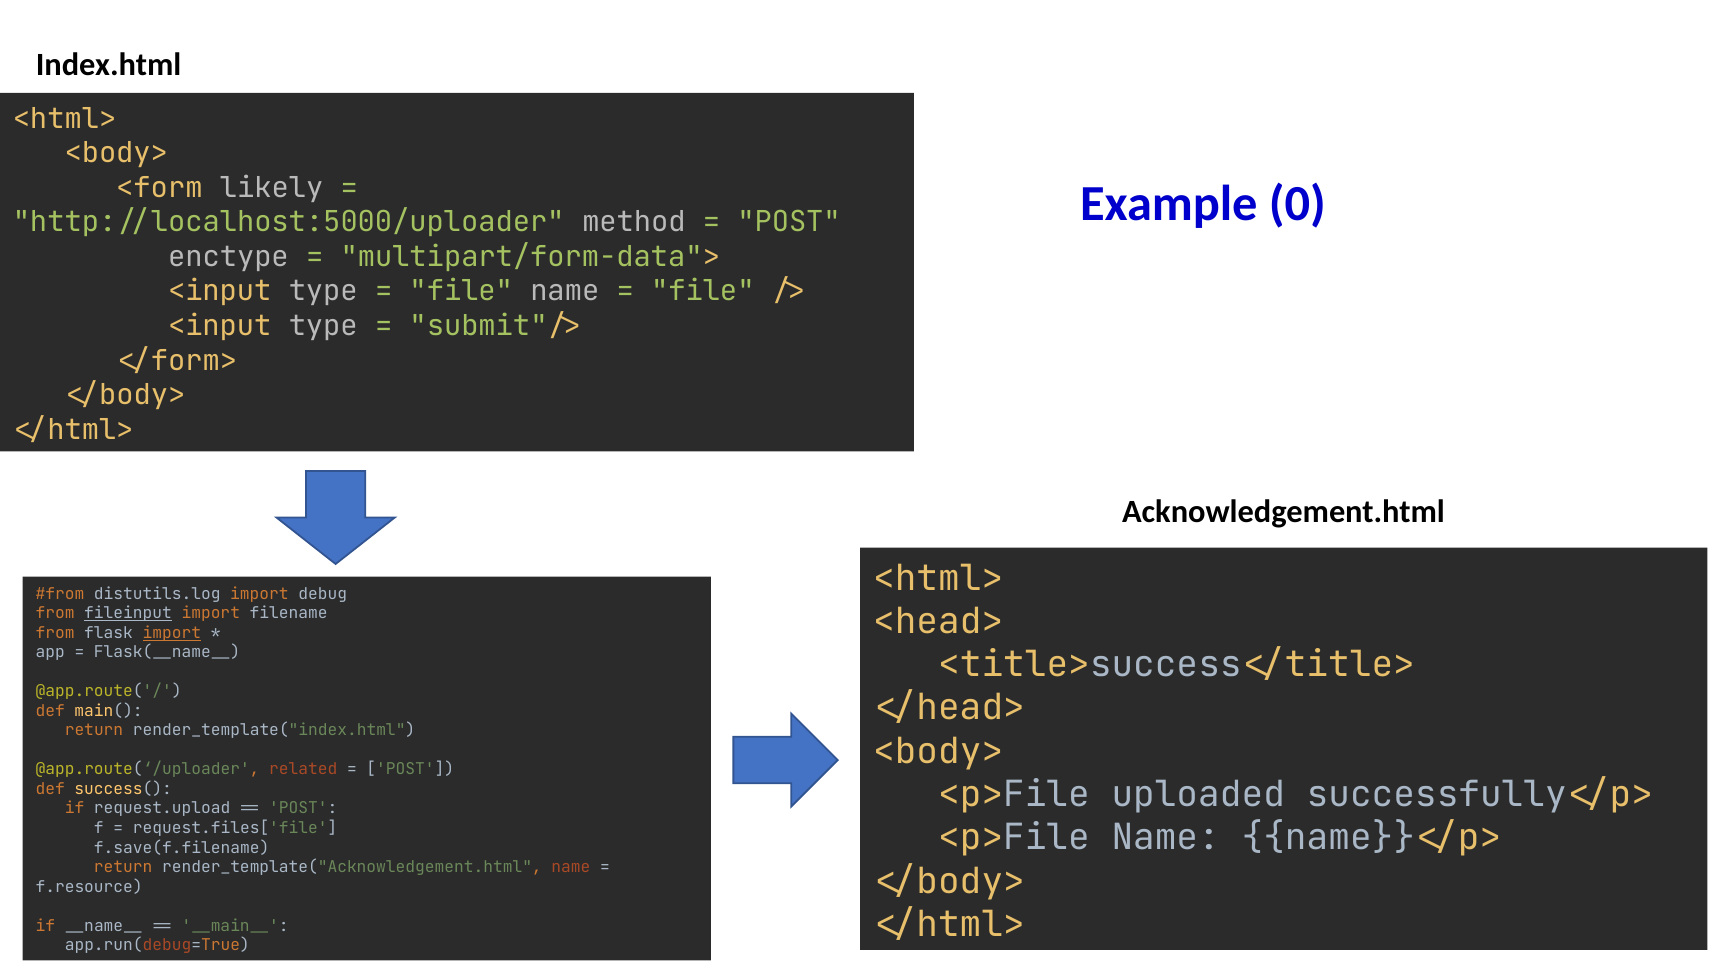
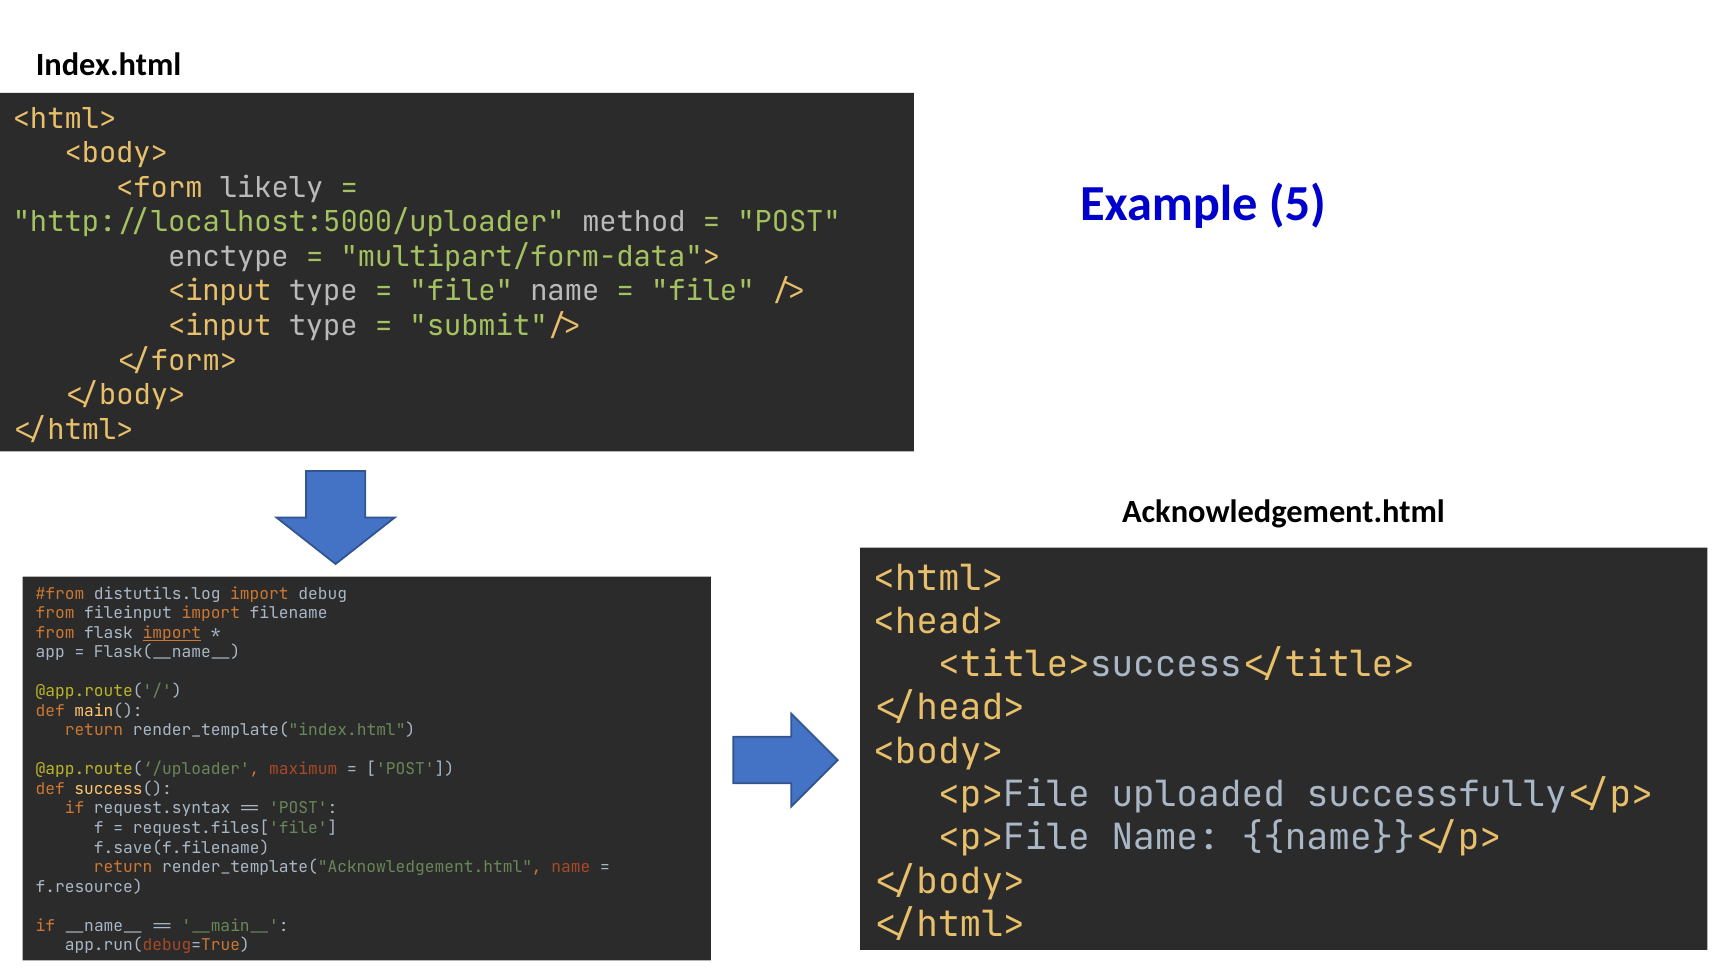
0: 0 -> 5
fileinput underline: present -> none
related: related -> maximum
request.upload: request.upload -> request.syntax
